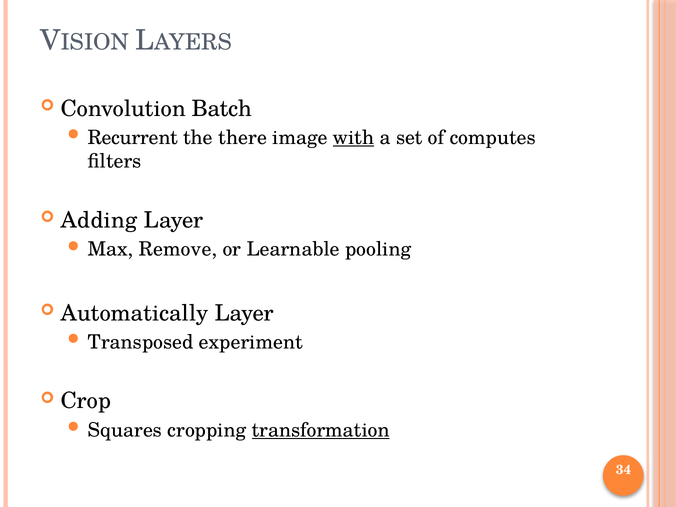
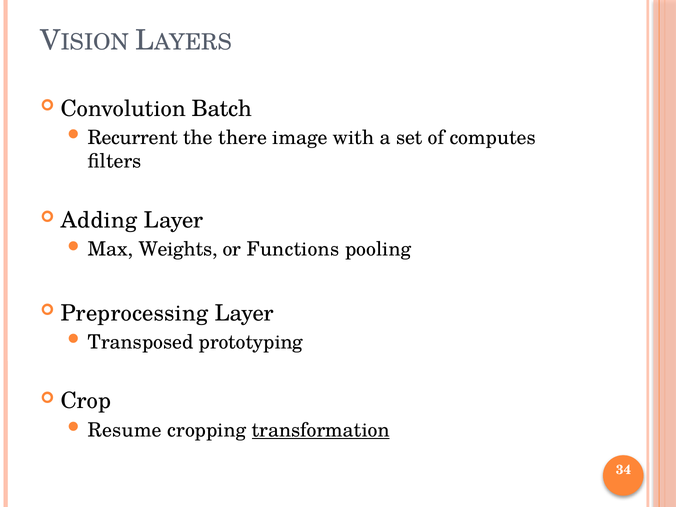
with underline: present -> none
Remove: Remove -> Weights
Learnable: Learnable -> Functions
Automatically: Automatically -> Preprocessing
experiment: experiment -> prototyping
Squares: Squares -> Resume
